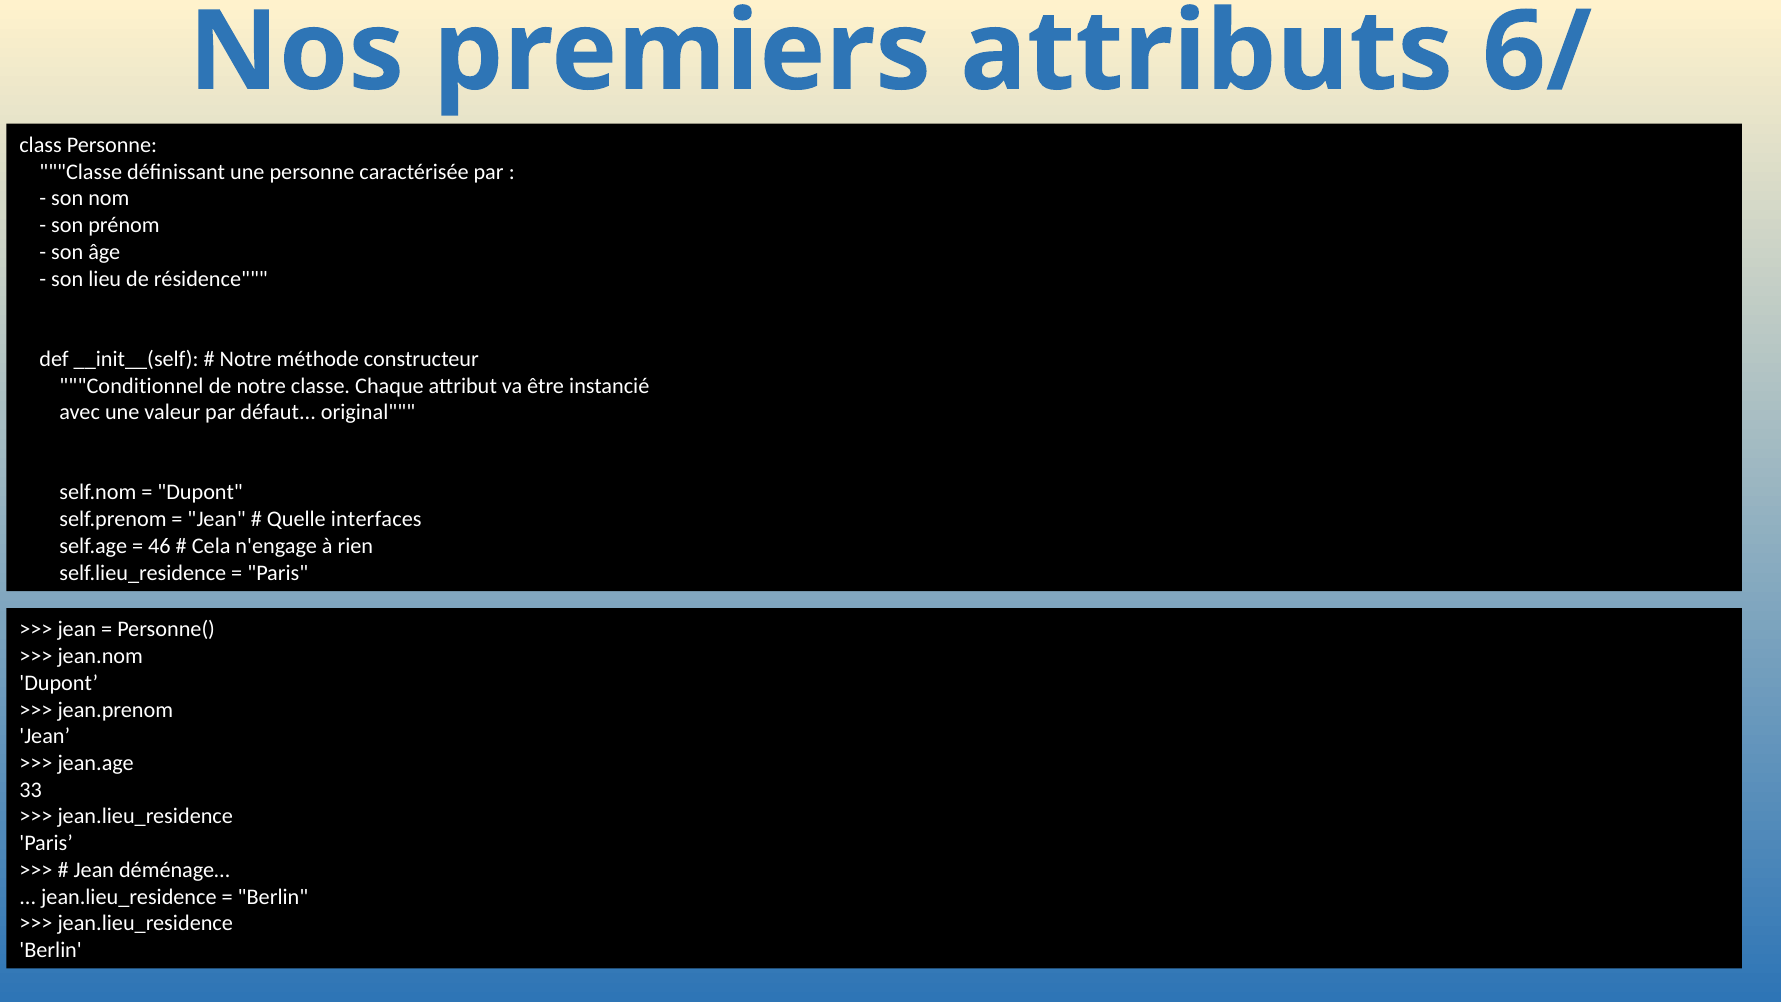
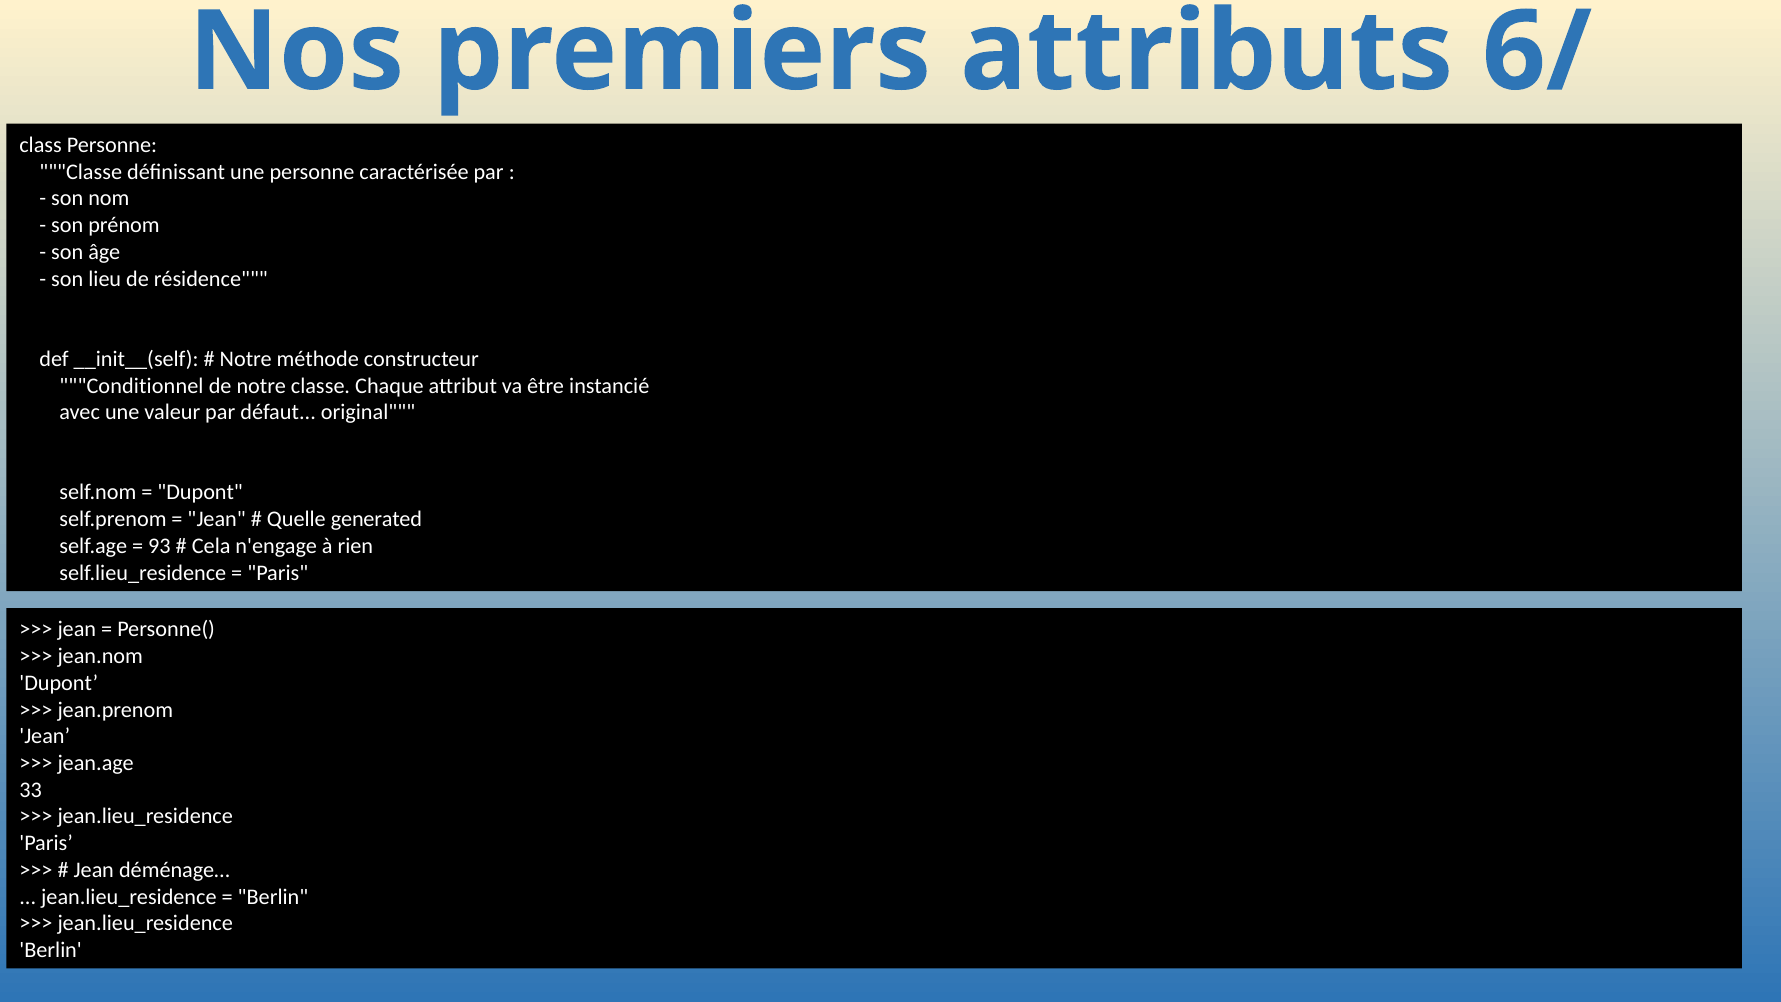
interfaces: interfaces -> generated
46: 46 -> 93
